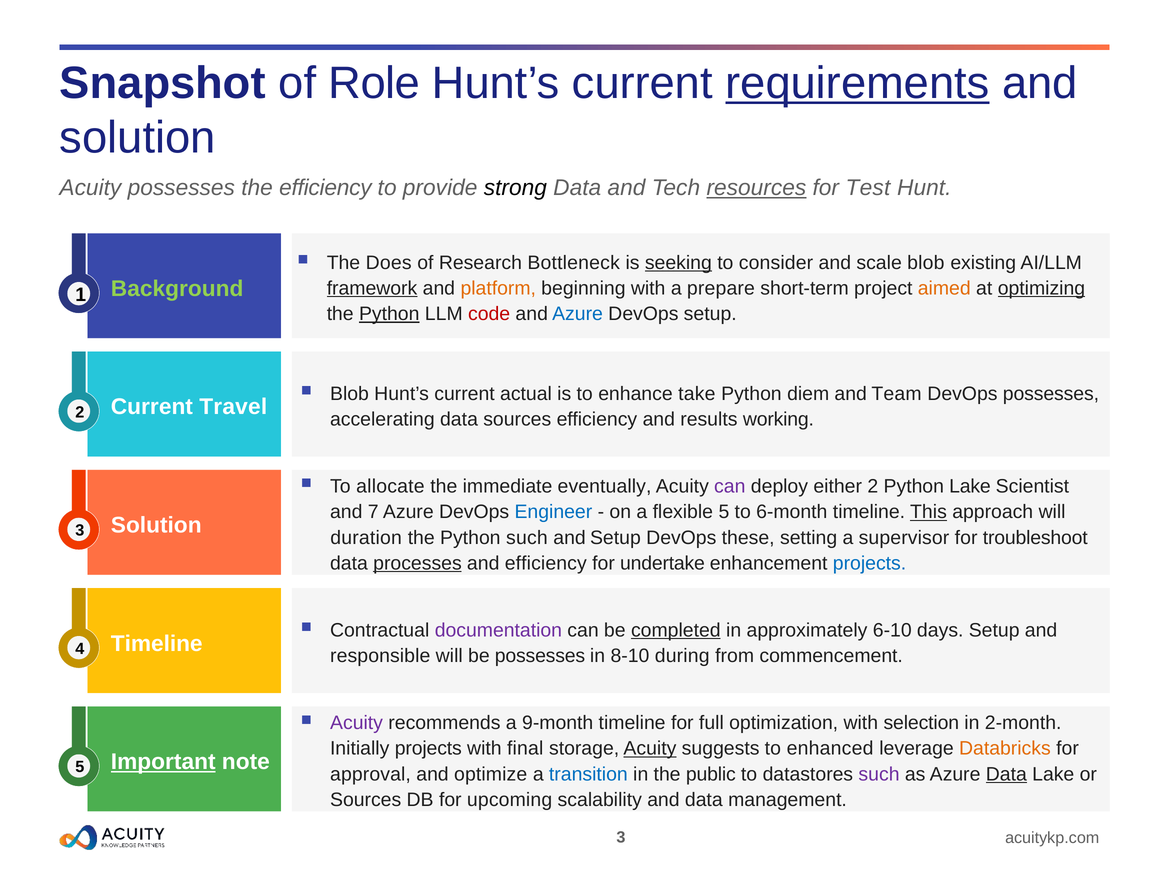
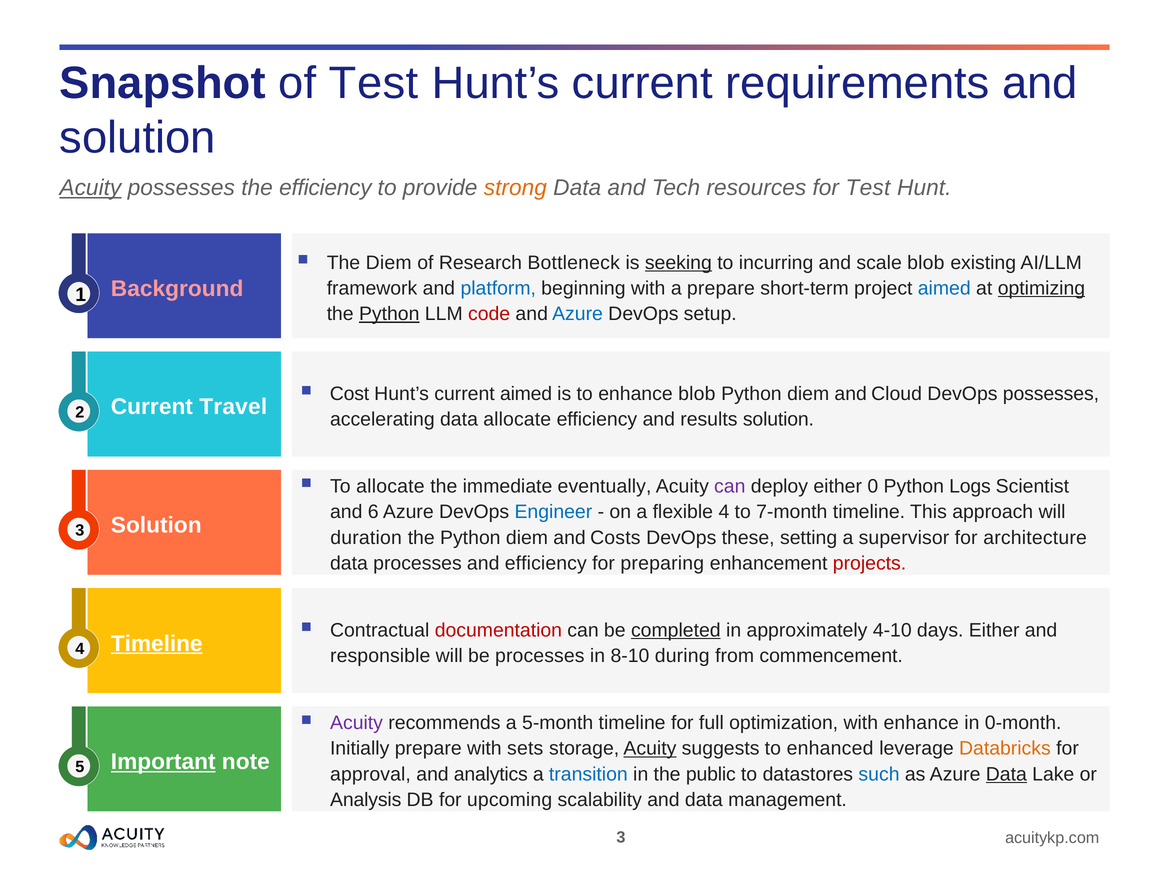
of Role: Role -> Test
requirements underline: present -> none
Acuity at (90, 188) underline: none -> present
strong colour: black -> orange
resources underline: present -> none
The Does: Does -> Diem
consider: consider -> incurring
Background colour: light green -> pink
framework underline: present -> none
platform colour: orange -> blue
aimed at (944, 288) colour: orange -> blue
Blob at (349, 394): Blob -> Cost
current actual: actual -> aimed
enhance take: take -> blob
Team: Team -> Cloud
data sources: sources -> allocate
results working: working -> solution
either 2: 2 -> 0
Python Lake: Lake -> Logs
7: 7 -> 6
flexible 5: 5 -> 4
6-month: 6-month -> 7-month
This underline: present -> none
the Python such: such -> diem
and Setup: Setup -> Costs
troubleshoot: troubleshoot -> architecture
processes at (417, 563) underline: present -> none
undertake: undertake -> preparing
projects at (870, 563) colour: blue -> red
documentation colour: purple -> red
6-10: 6-10 -> 4-10
days Setup: Setup -> Either
Timeline at (157, 644) underline: none -> present
be possesses: possesses -> processes
9-month: 9-month -> 5-month
with selection: selection -> enhance
2-month: 2-month -> 0-month
Initially projects: projects -> prepare
final: final -> sets
optimize: optimize -> analytics
such at (879, 774) colour: purple -> blue
Sources at (366, 800): Sources -> Analysis
